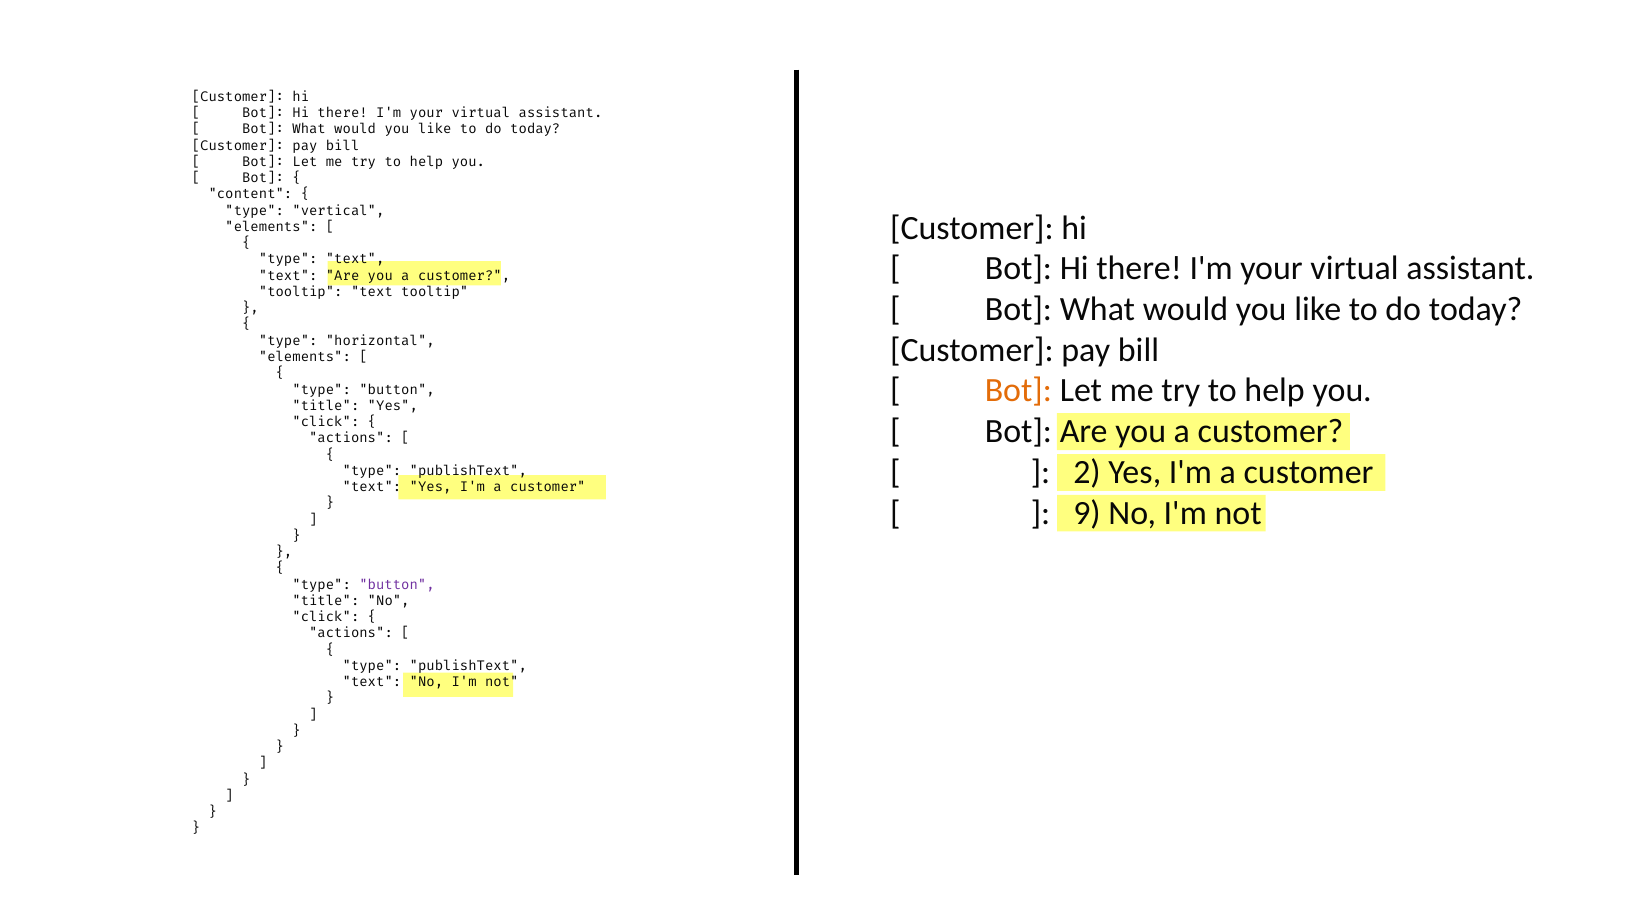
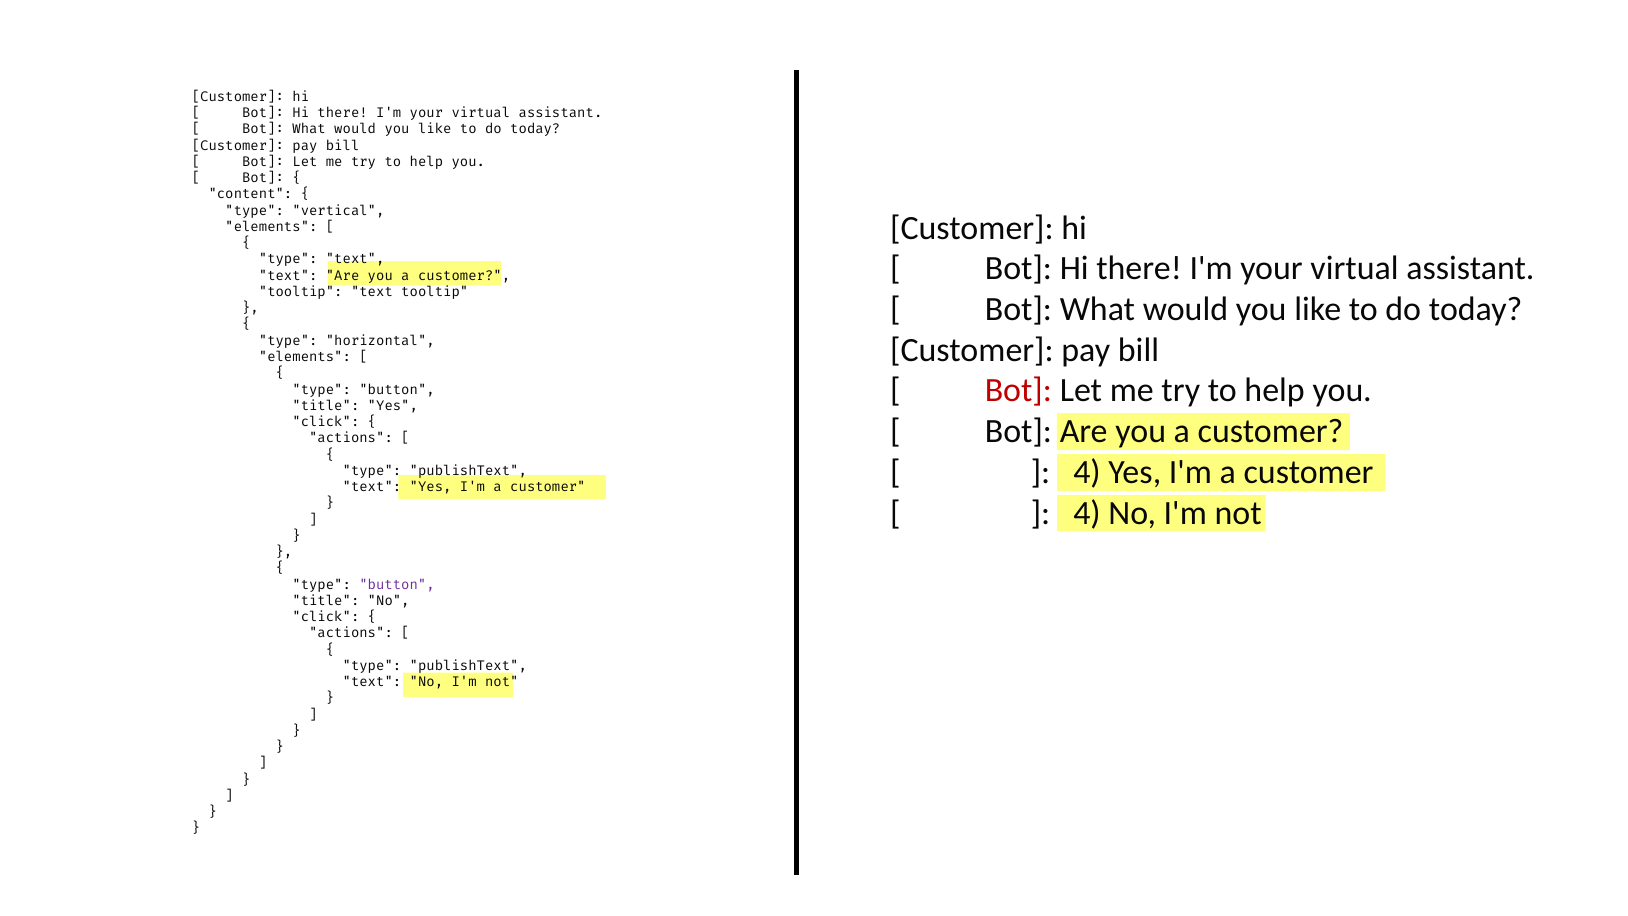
Bot at (1018, 391) colour: orange -> red
2 at (1087, 472): 2 -> 4
9 at (1087, 513): 9 -> 4
